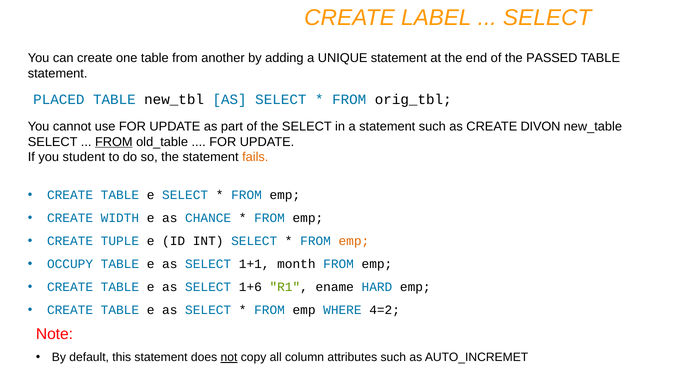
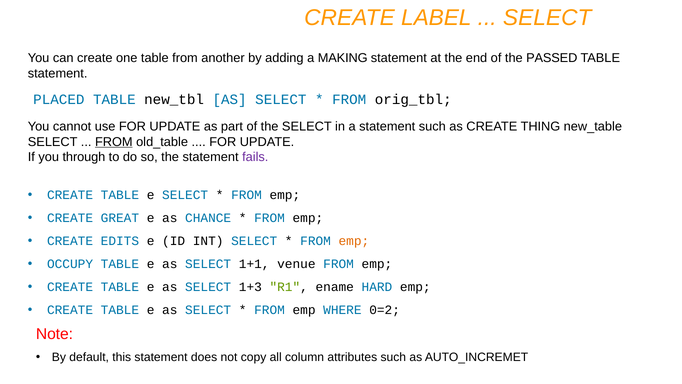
UNIQUE: UNIQUE -> MAKING
DIVON: DIVON -> THING
student: student -> through
fails colour: orange -> purple
WIDTH: WIDTH -> GREAT
TUPLE: TUPLE -> EDITS
month: month -> venue
1+6: 1+6 -> 1+3
4=2: 4=2 -> 0=2
not underline: present -> none
